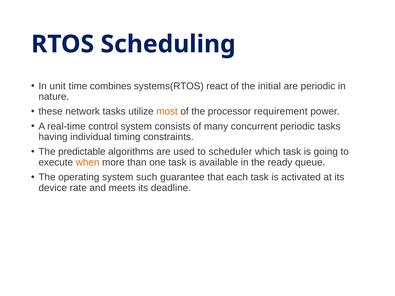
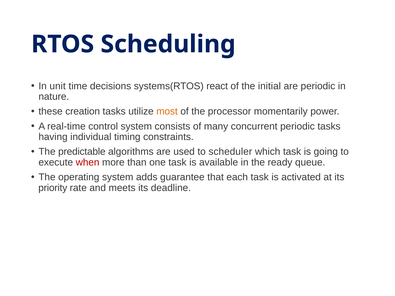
combines: combines -> decisions
network: network -> creation
requirement: requirement -> momentarily
when colour: orange -> red
such: such -> adds
device: device -> priority
